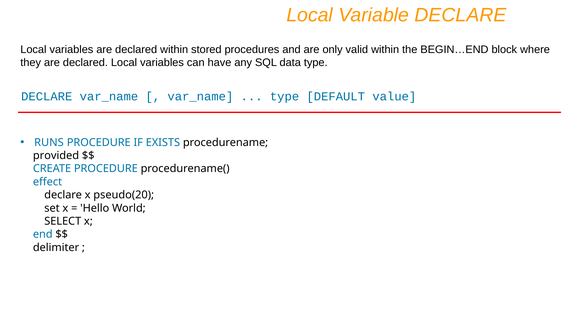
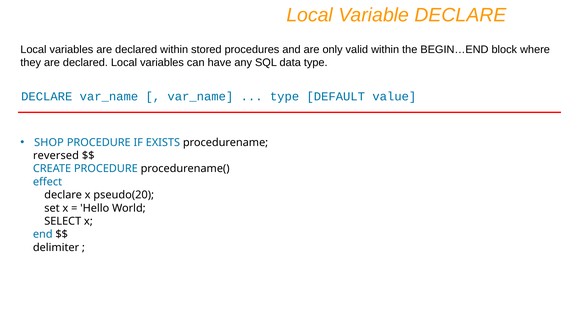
RUNS: RUNS -> SHOP
provided: provided -> reversed
